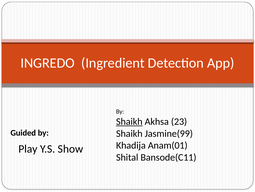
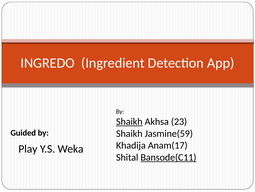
Jasmine(99: Jasmine(99 -> Jasmine(59
Anam(01: Anam(01 -> Anam(17
Show: Show -> Weka
Bansode(C11 underline: none -> present
